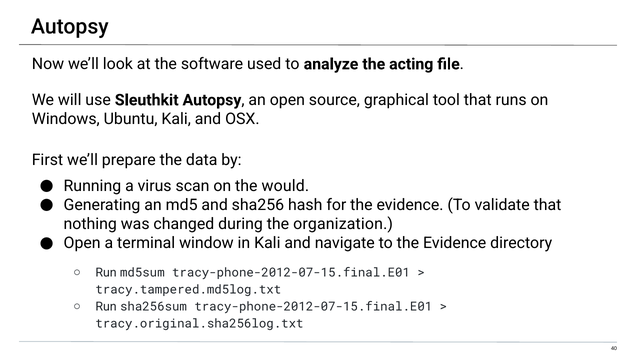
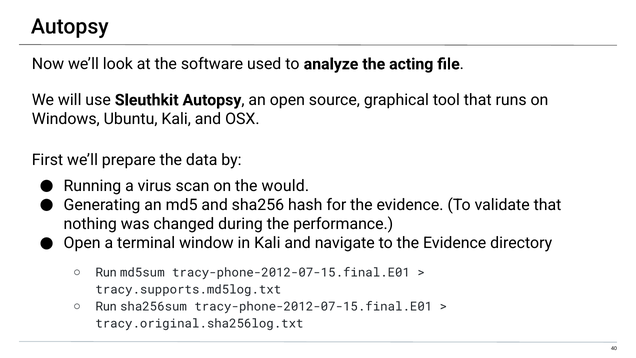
organization: organization -> performance
tracy.tampered.md5log.txt: tracy.tampered.md5log.txt -> tracy.supports.md5log.txt
